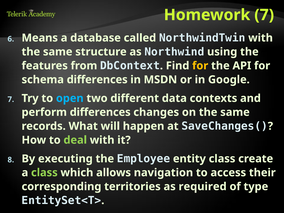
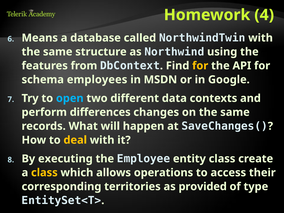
Homework 7: 7 -> 4
schema differences: differences -> employees
deal colour: light green -> yellow
class at (44, 173) colour: light green -> yellow
navigation: navigation -> operations
required: required -> provided
